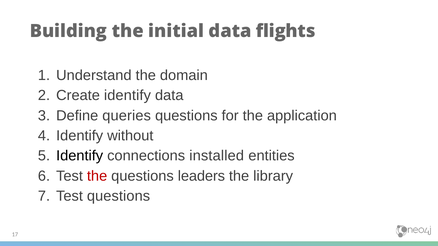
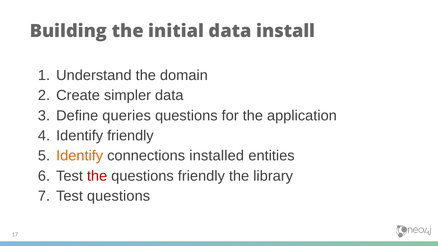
flights: flights -> install
Create identify: identify -> simpler
Identify without: without -> friendly
Identify at (80, 156) colour: black -> orange
questions leaders: leaders -> friendly
